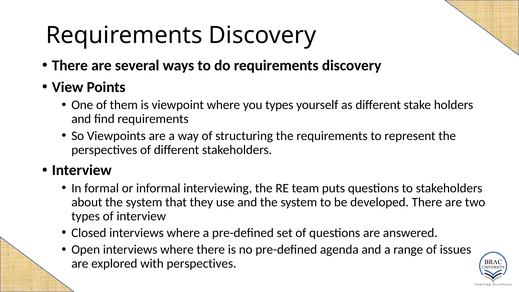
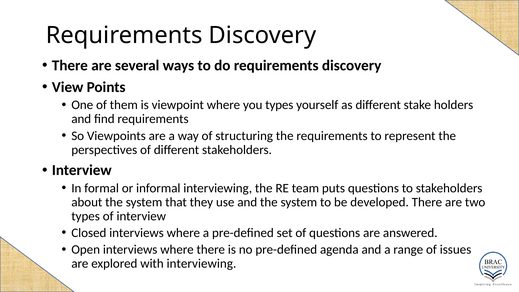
with perspectives: perspectives -> interviewing
